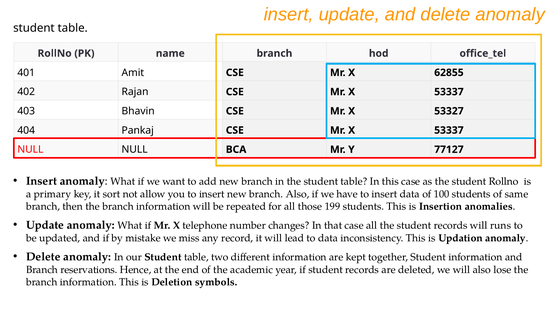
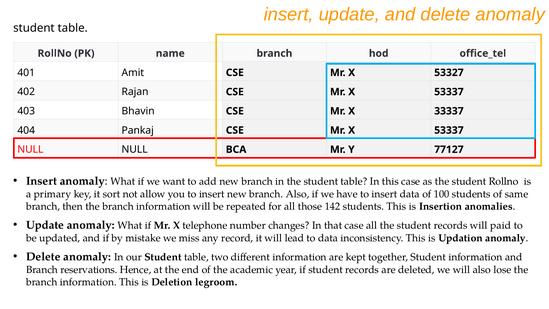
62855: 62855 -> 53327
53327: 53327 -> 33337
199: 199 -> 142
runs: runs -> paid
symbols: symbols -> legroom
